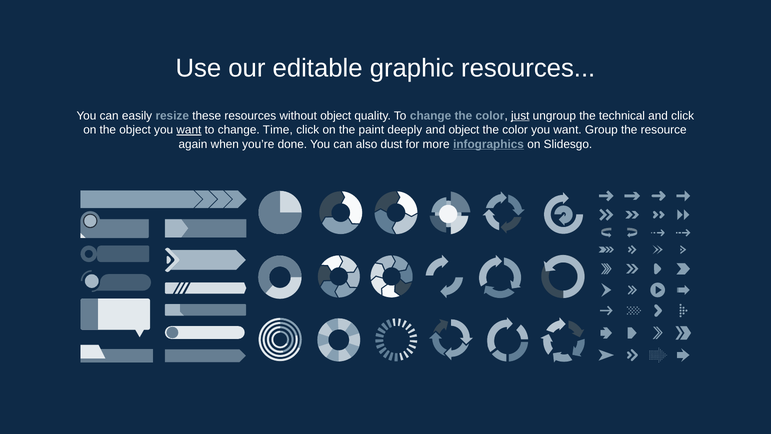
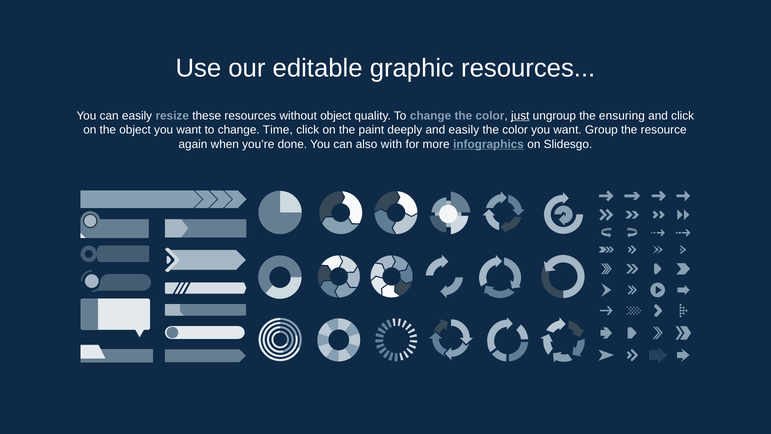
technical: technical -> ensuring
want at (189, 130) underline: present -> none
and object: object -> easily
dust: dust -> with
